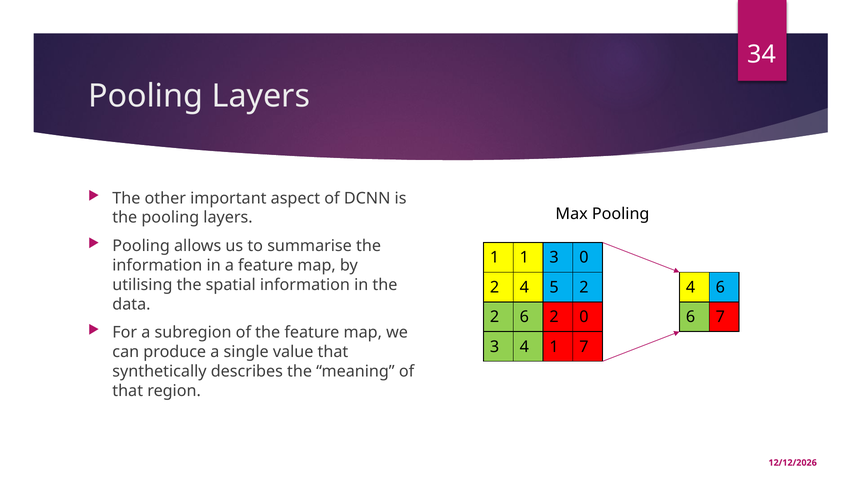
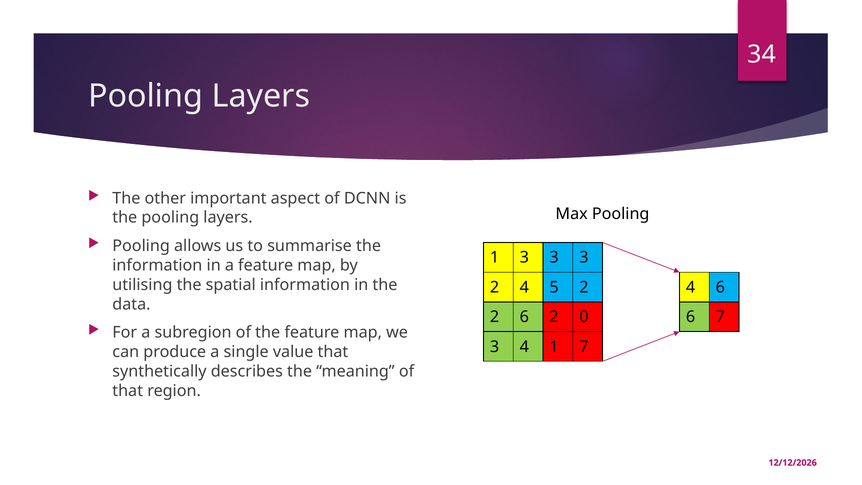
1 1: 1 -> 3
0 at (584, 258): 0 -> 3
